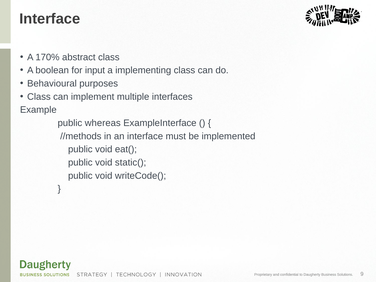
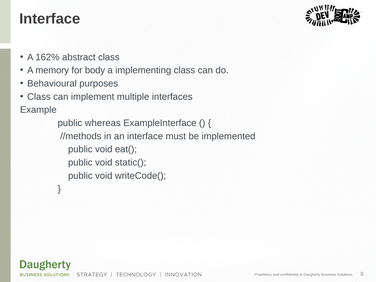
170%: 170% -> 162%
boolean: boolean -> memory
input: input -> body
